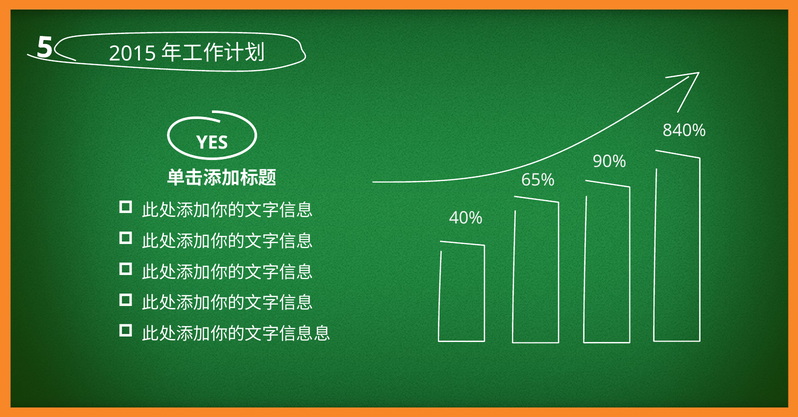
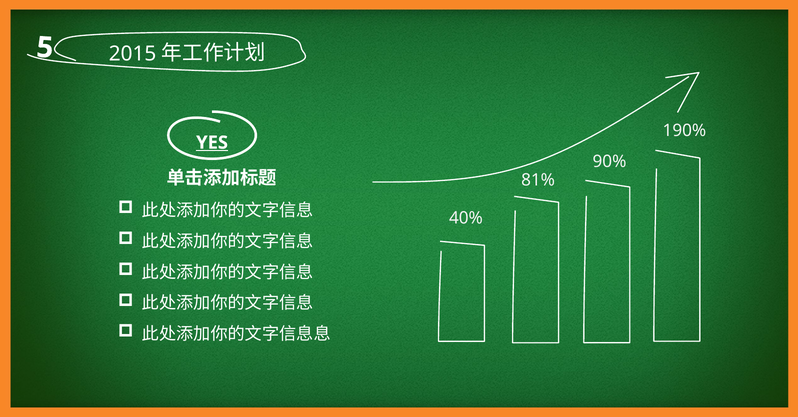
840%: 840% -> 190%
YES underline: none -> present
65%: 65% -> 81%
